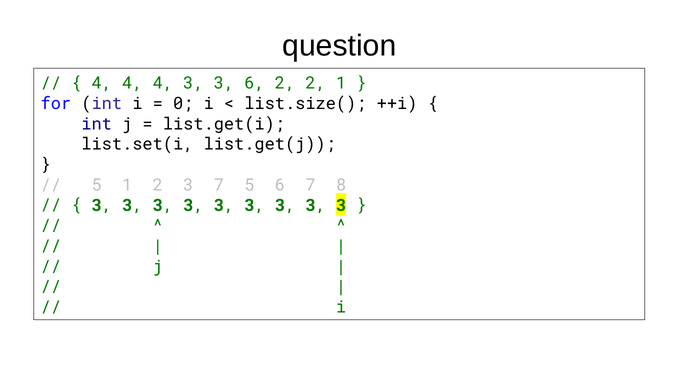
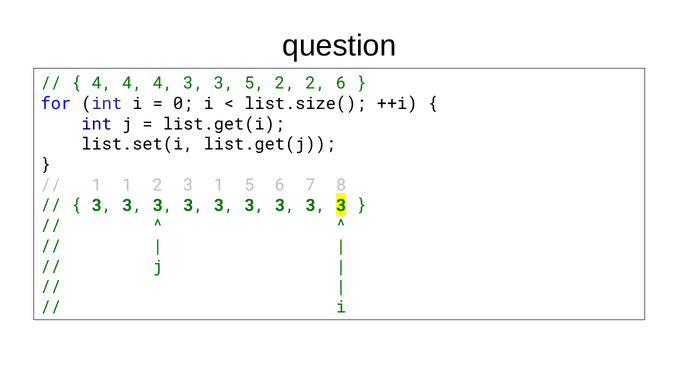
3 6: 6 -> 5
2 1: 1 -> 6
5 at (97, 185): 5 -> 1
3 7: 7 -> 1
